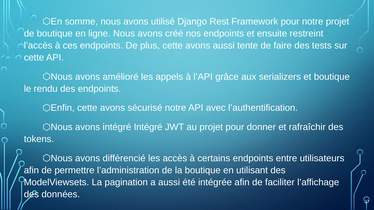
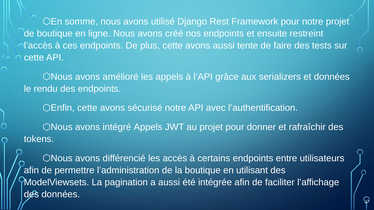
et boutique: boutique -> données
intégré Intégré: Intégré -> Appels
